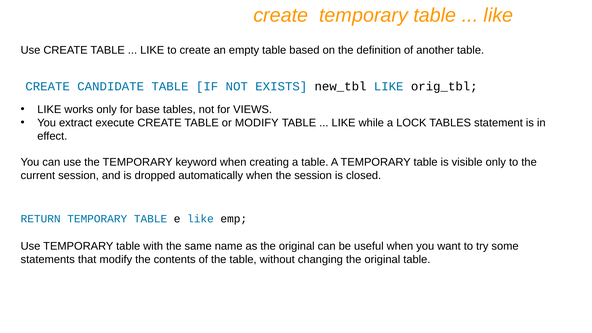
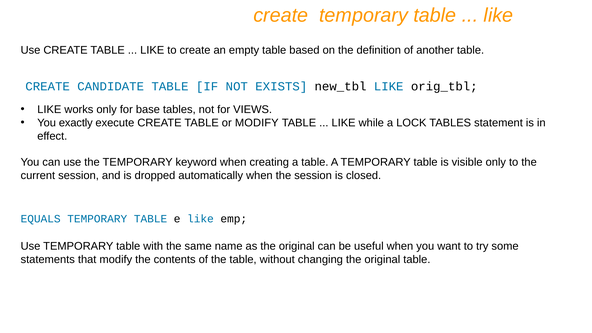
extract: extract -> exactly
RETURN: RETURN -> EQUALS
